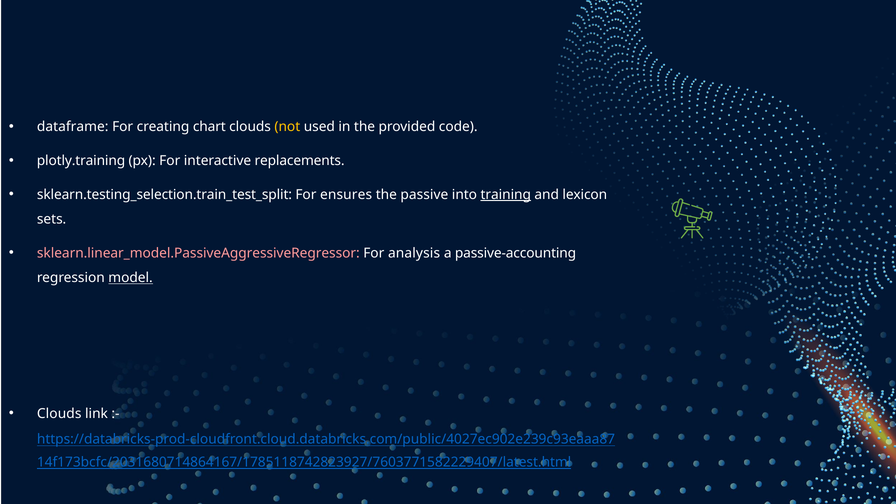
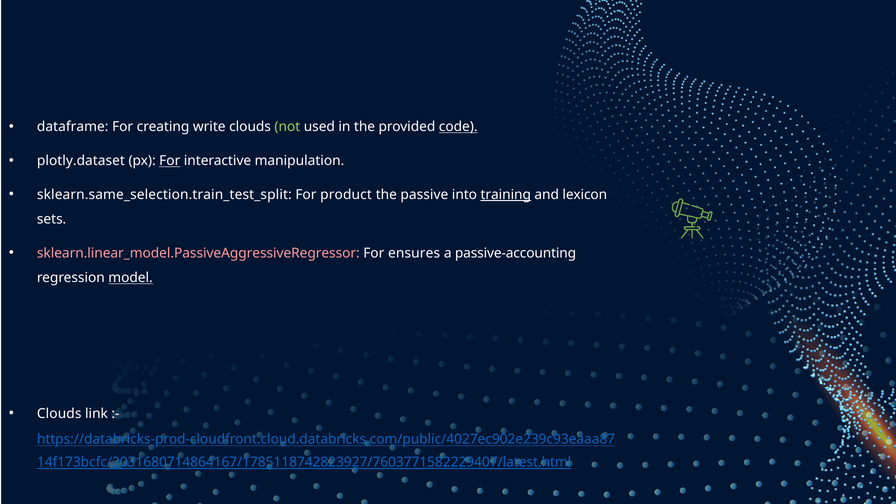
chart: chart -> write
not colour: yellow -> light green
code underline: none -> present
plotly.training: plotly.training -> plotly.dataset
For at (170, 161) underline: none -> present
replacements: replacements -> manipulation
sklearn.testing_selection.train_test_split: sklearn.testing_selection.train_test_split -> sklearn.same_selection.train_test_split
ensures: ensures -> product
analysis: analysis -> ensures
